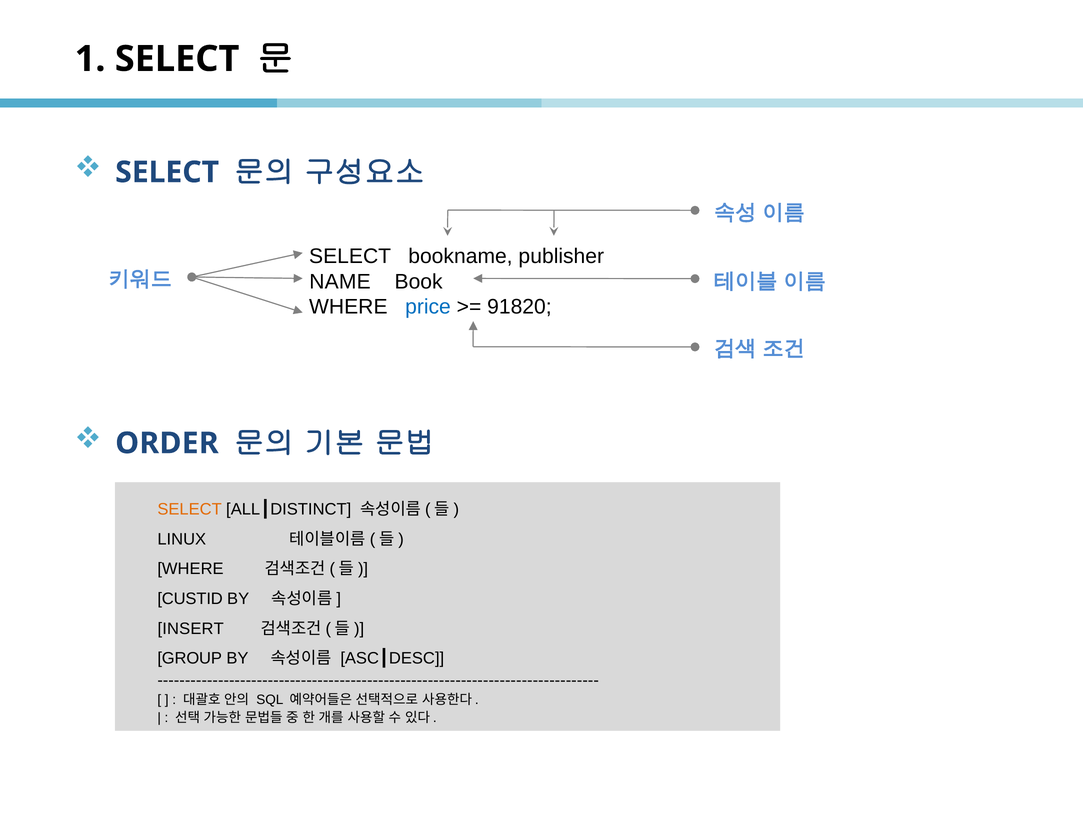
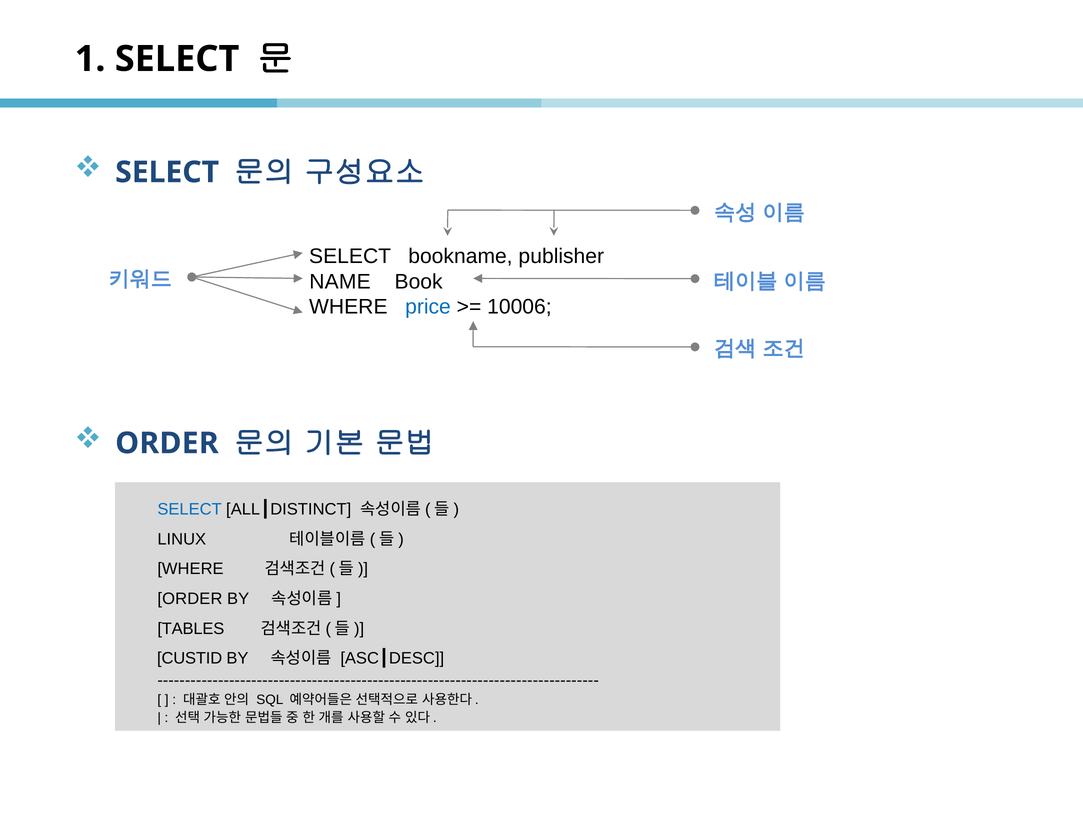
91820: 91820 -> 10006
SELECT at (190, 509) colour: orange -> blue
CUSTID at (190, 598): CUSTID -> ORDER
INSERT: INSERT -> TABLES
GROUP: GROUP -> CUSTID
